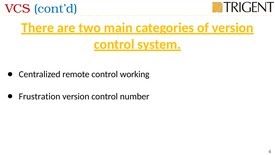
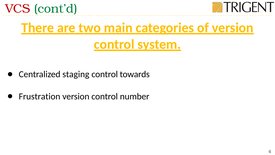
cont’d colour: blue -> green
remote: remote -> staging
working: working -> towards
